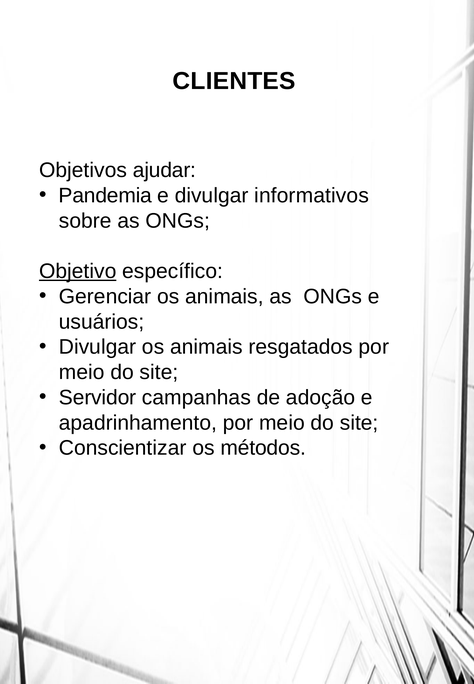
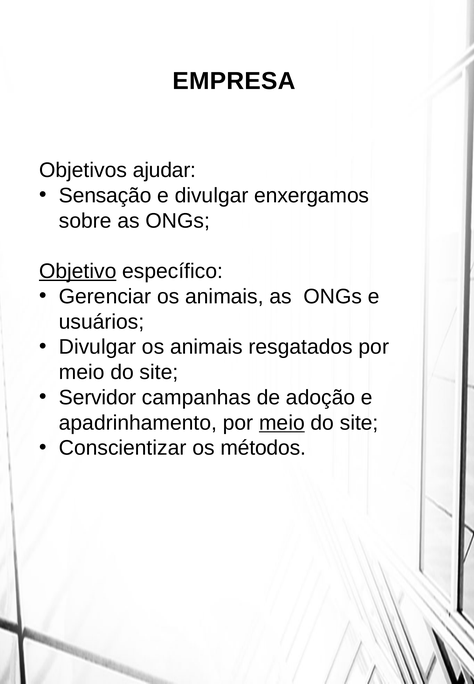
CLIENTES: CLIENTES -> EMPRESA
Pandemia: Pandemia -> Sensação
informativos: informativos -> enxergamos
meio at (282, 423) underline: none -> present
